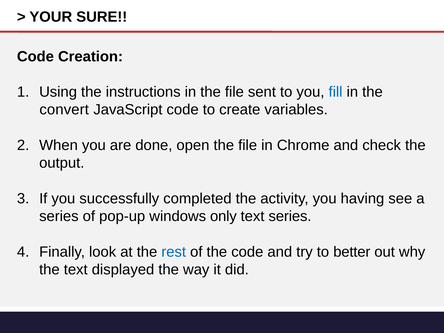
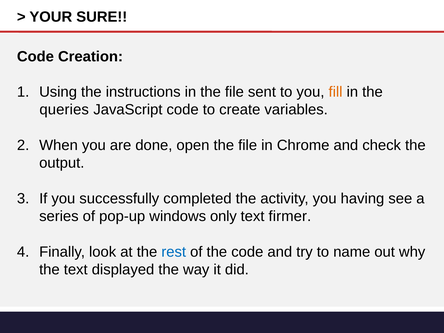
fill colour: blue -> orange
convert: convert -> queries
text series: series -> firmer
better: better -> name
